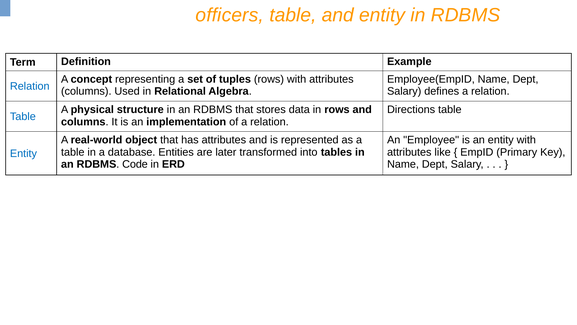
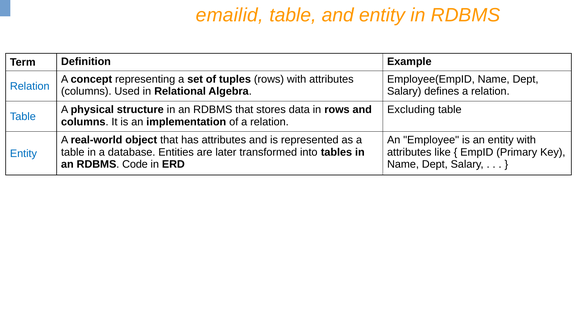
officers: officers -> emailid
Directions: Directions -> Excluding
